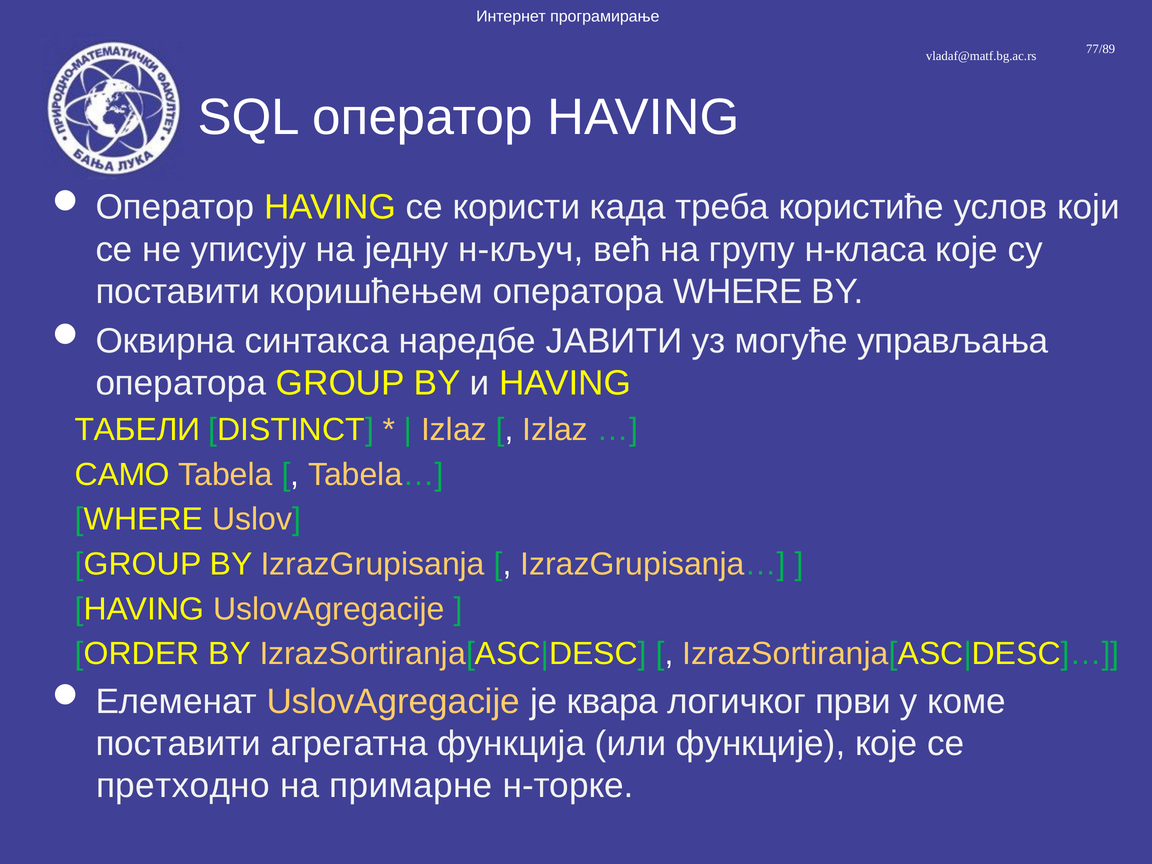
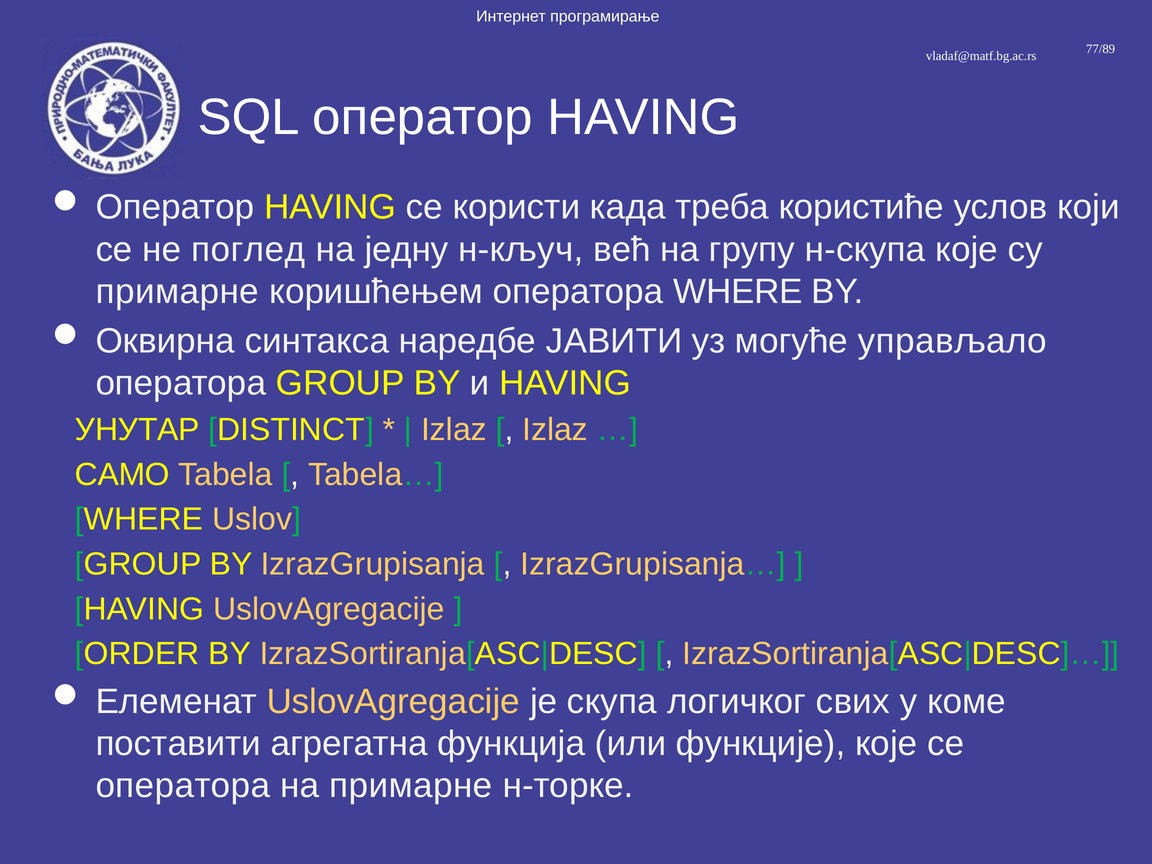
уписују: уписују -> поглед
н-класа: н-класа -> н-скупа
поставити at (178, 292): поставити -> примарне
управљања: управљања -> управљало
ТАБЕЛИ: ТАБЕЛИ -> УНУТАР
квара: квара -> скупа
први: први -> свих
претходно at (183, 786): претходно -> оператора
